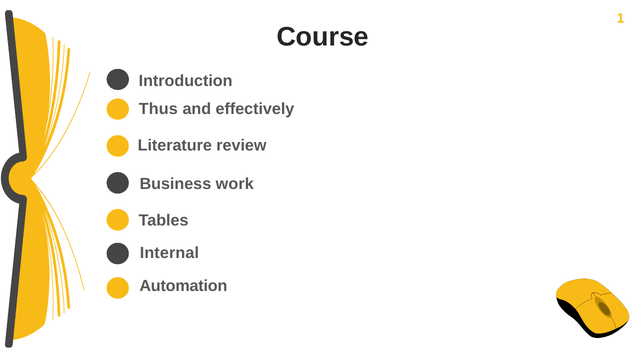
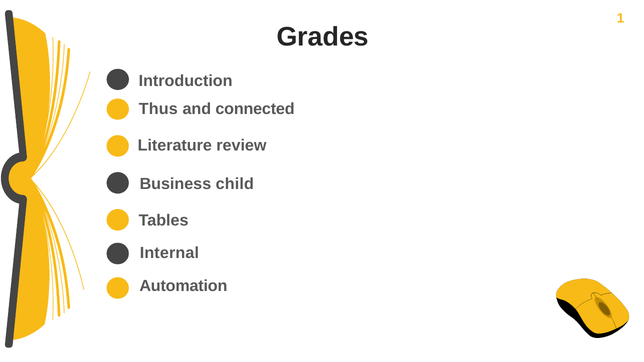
Course: Course -> Grades
effectively: effectively -> connected
work: work -> child
